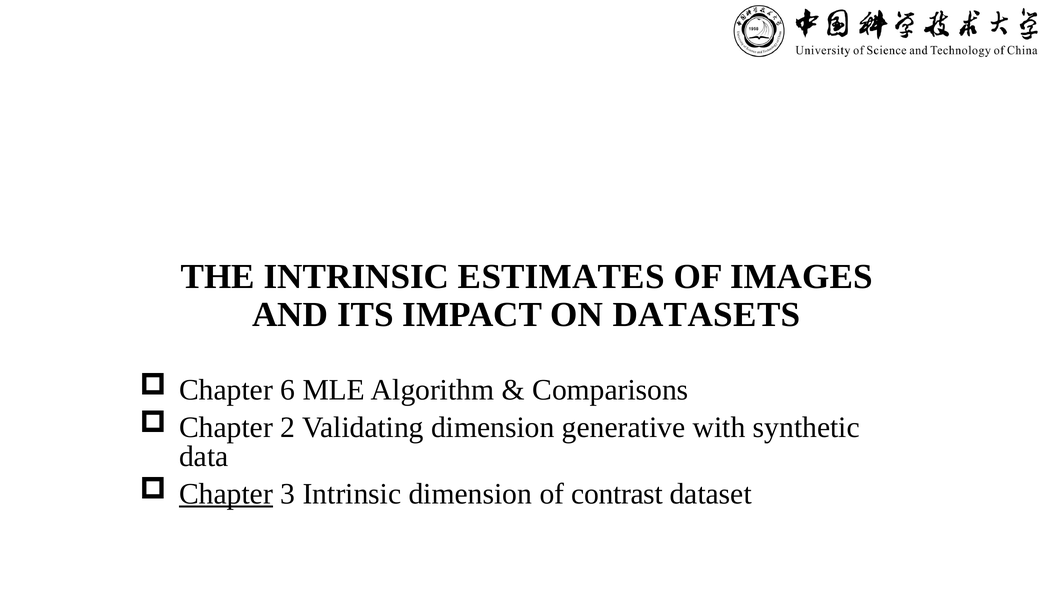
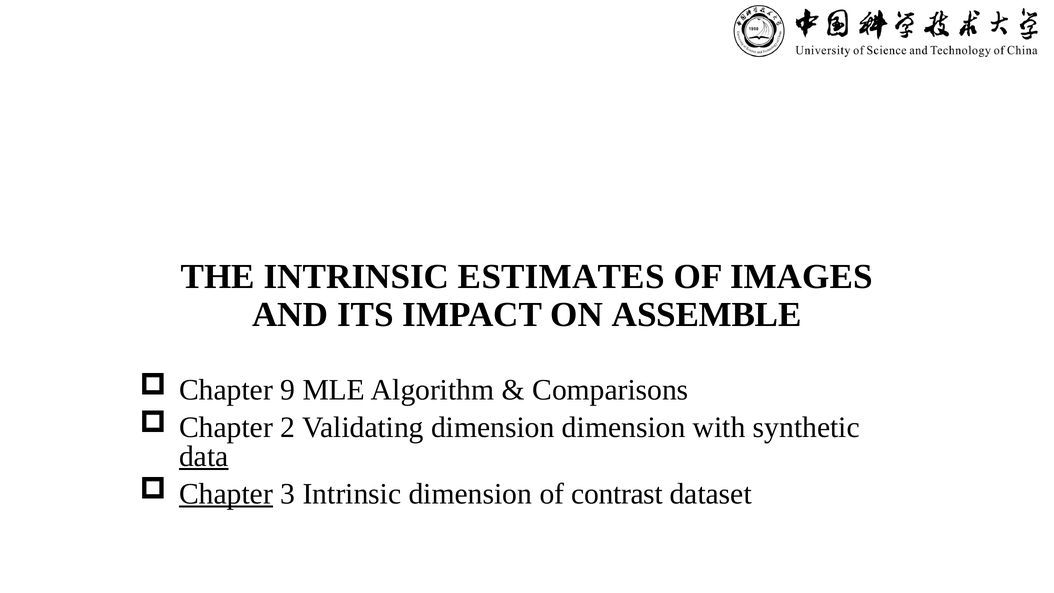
DATASETS: DATASETS -> ASSEMBLE
6: 6 -> 9
dimension generative: generative -> dimension
data underline: none -> present
